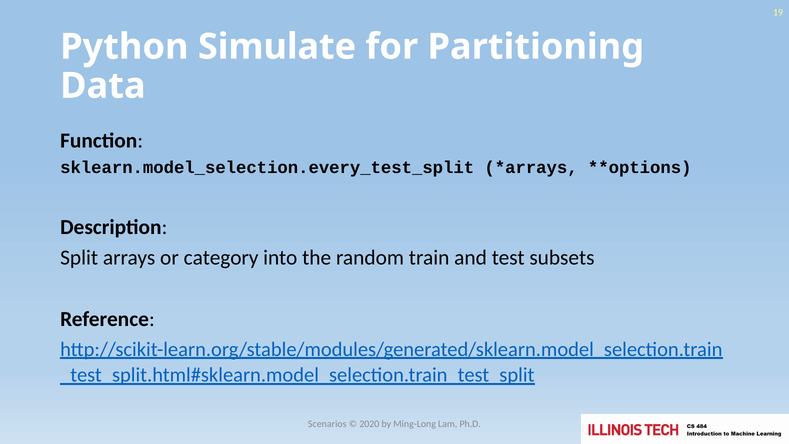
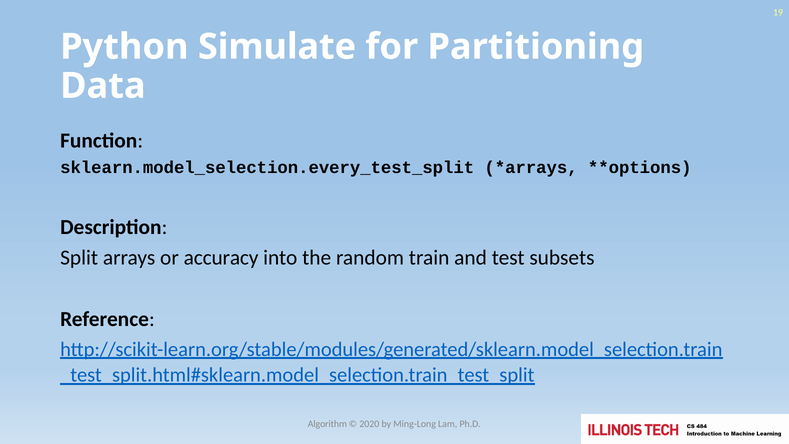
category: category -> accuracy
Scenarios: Scenarios -> Algorithm
